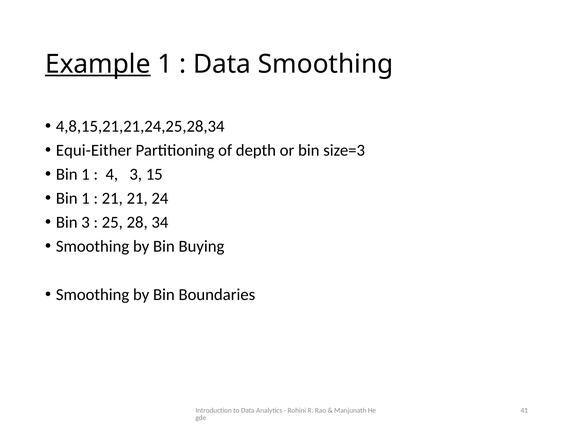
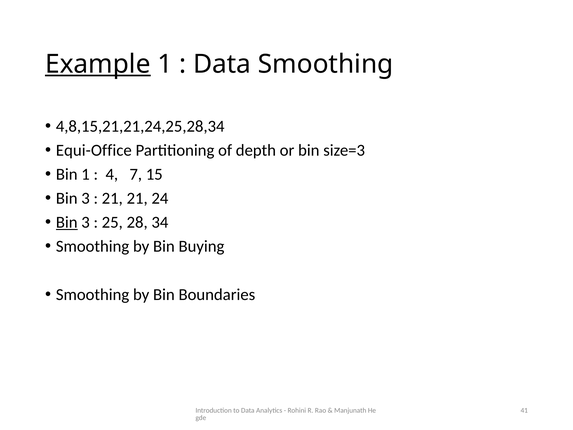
Equi-Either: Equi-Either -> Equi-Office
4 3: 3 -> 7
1 at (85, 198): 1 -> 3
Bin at (67, 222) underline: none -> present
